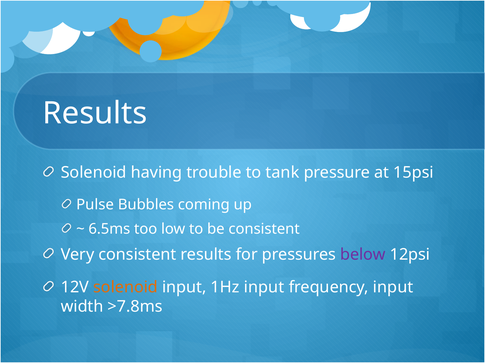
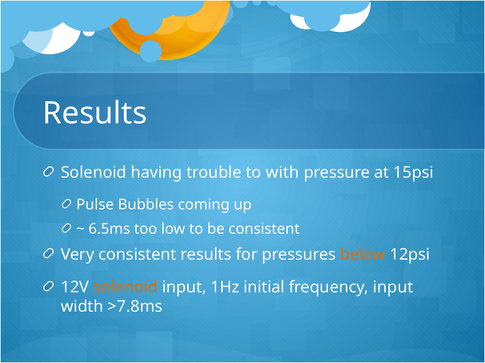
tank: tank -> with
below colour: purple -> orange
1Hz input: input -> initial
